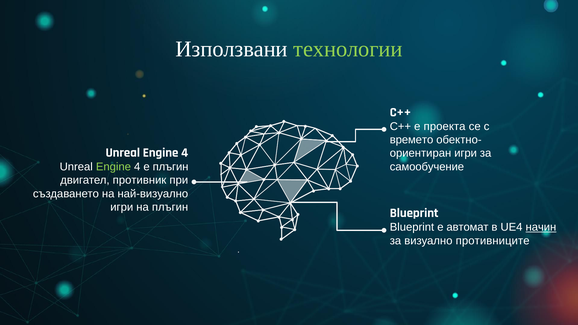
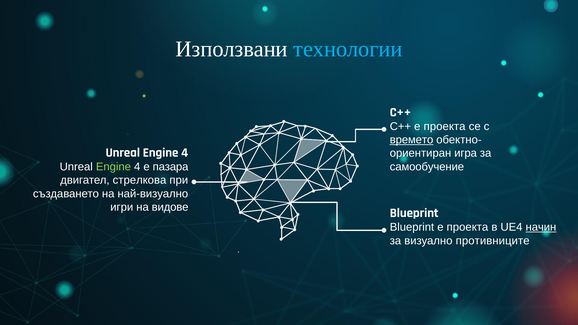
технологии colour: light green -> light blue
времето underline: none -> present
игри at (466, 153): игри -> игра
е плъгин: плъгин -> пазара
противник: противник -> стрелкова
на плъгин: плъгин -> видове
Blueprint е автомат: автомат -> проекта
